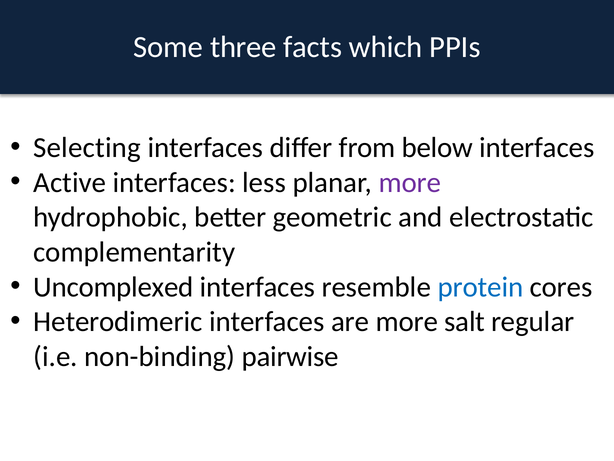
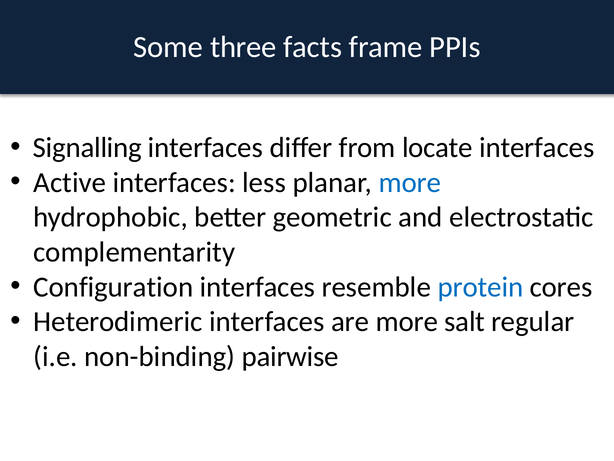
which: which -> frame
Selecting: Selecting -> Signalling
below: below -> locate
more at (410, 182) colour: purple -> blue
Uncomplexed: Uncomplexed -> Configuration
